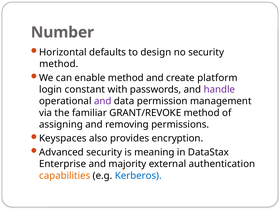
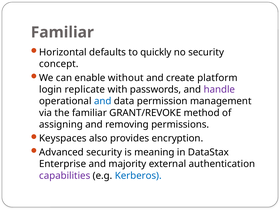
Number at (62, 32): Number -> Familiar
design: design -> quickly
method at (59, 64): method -> concept
enable method: method -> without
constant: constant -> replicate
and at (103, 101) colour: purple -> blue
capabilities colour: orange -> purple
